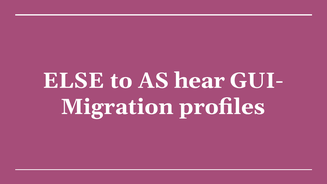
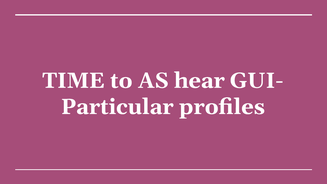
ELSE: ELSE -> TIME
Migration: Migration -> Particular
